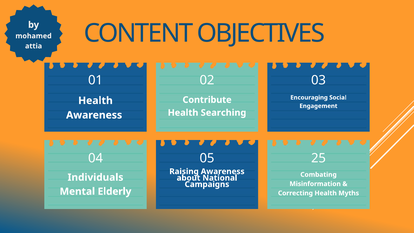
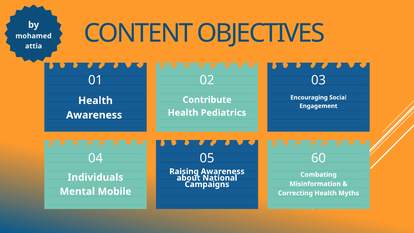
Searching: Searching -> Pediatrics
25: 25 -> 60
Elderly: Elderly -> Mobile
